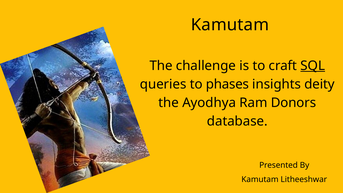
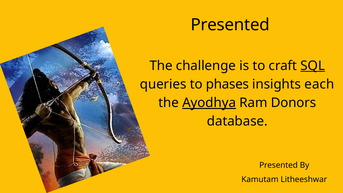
Kamutam at (230, 25): Kamutam -> Presented
deity: deity -> each
Ayodhya underline: none -> present
